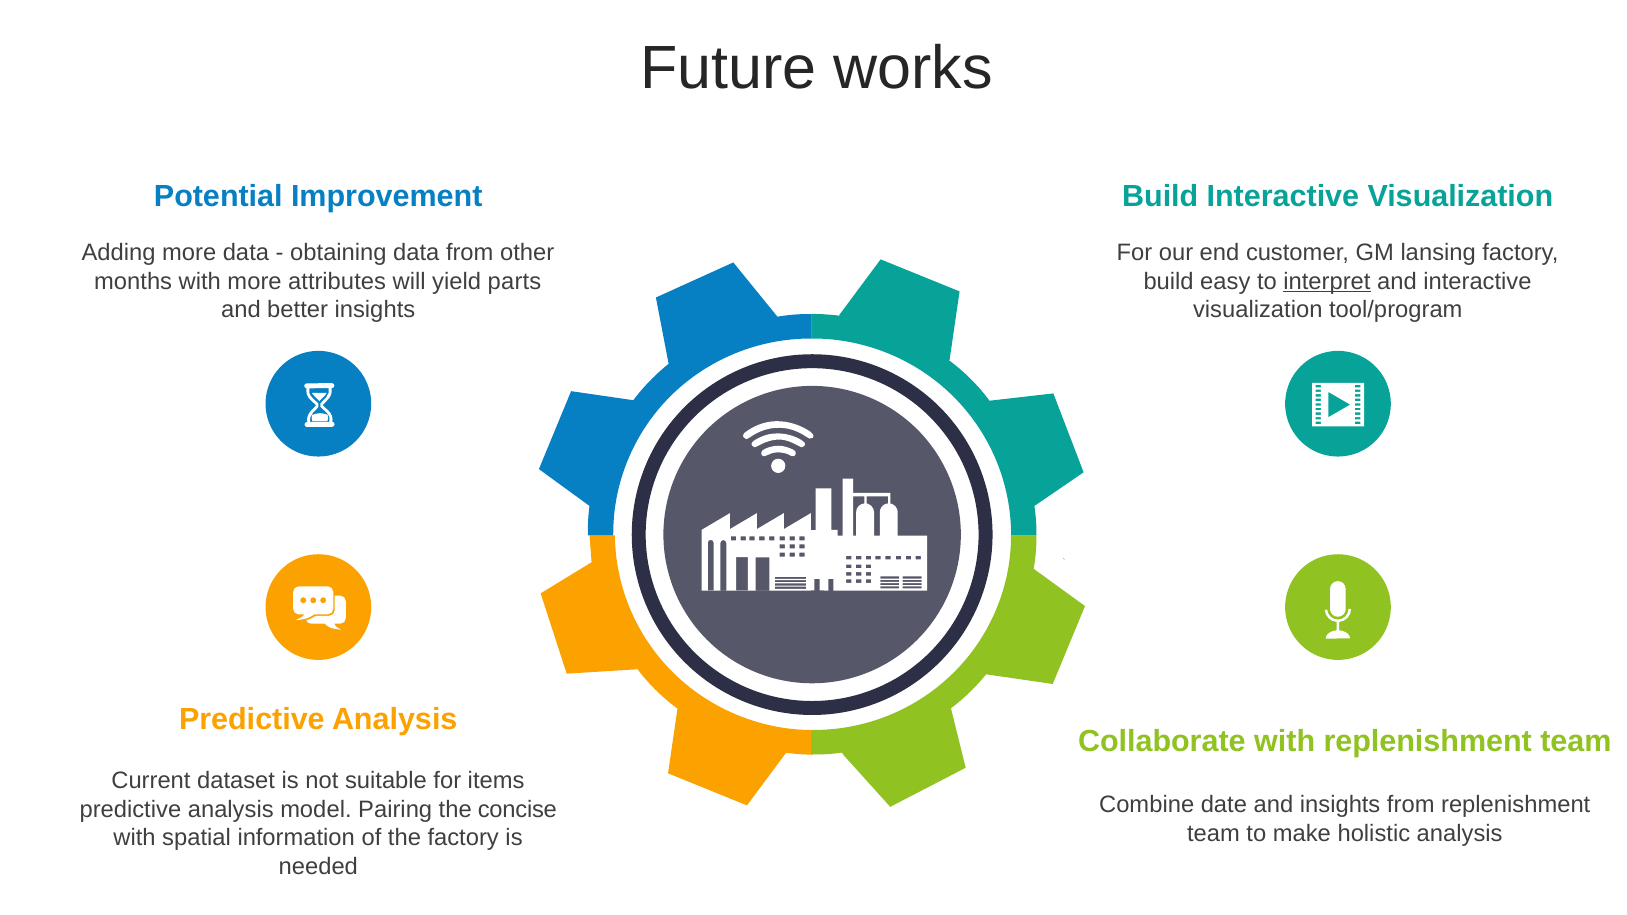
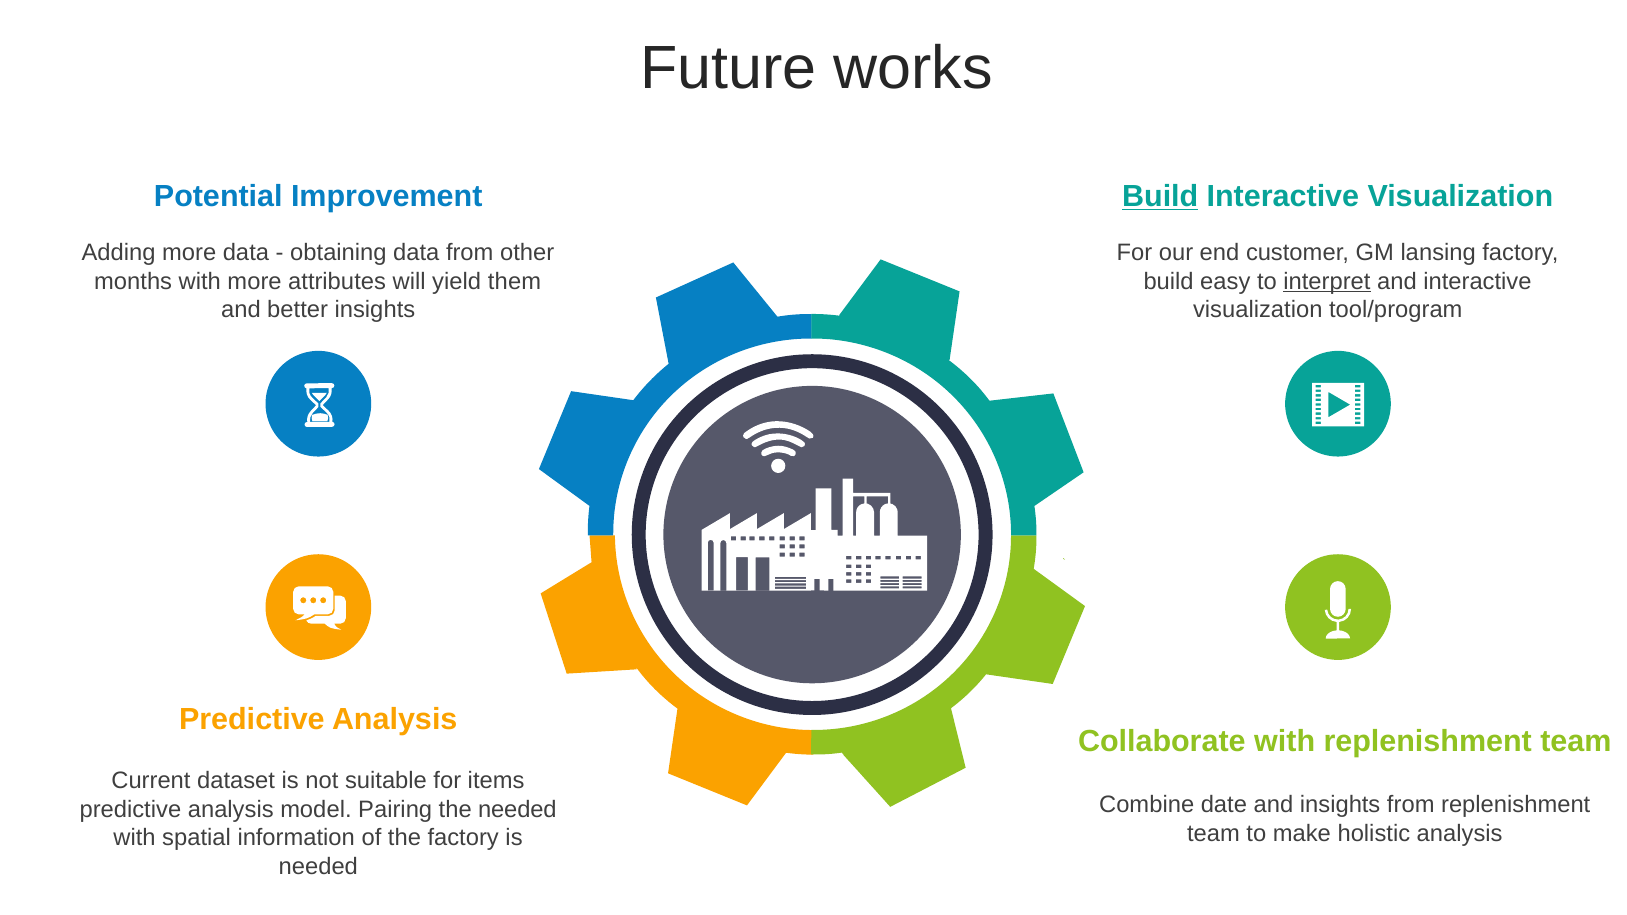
Build at (1160, 196) underline: none -> present
parts: parts -> them
the concise: concise -> needed
